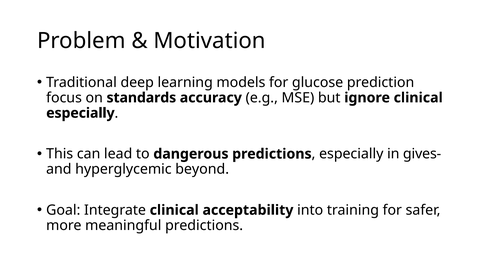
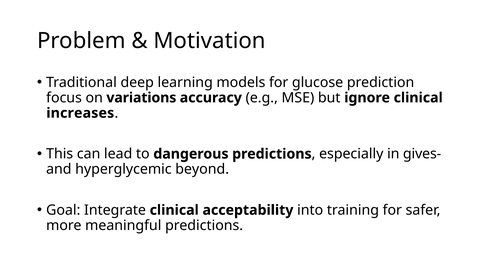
standards: standards -> variations
especially at (80, 113): especially -> increases
